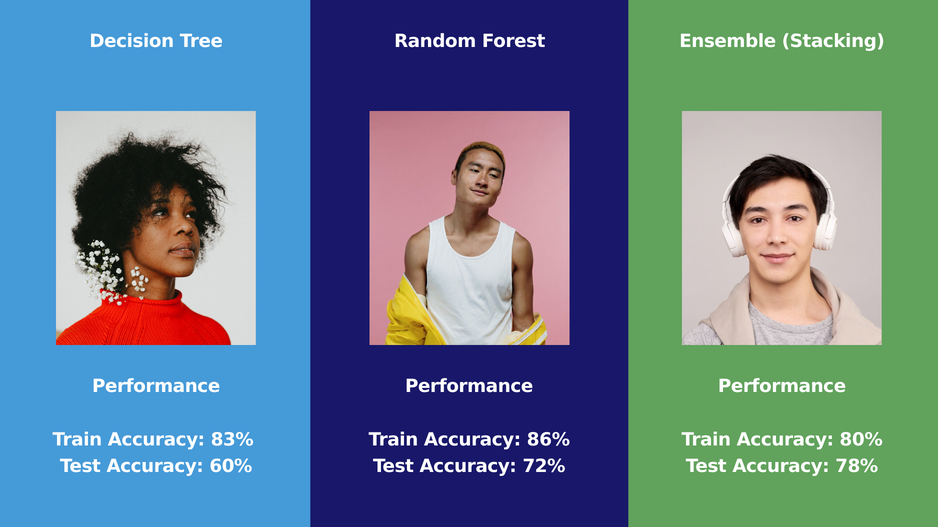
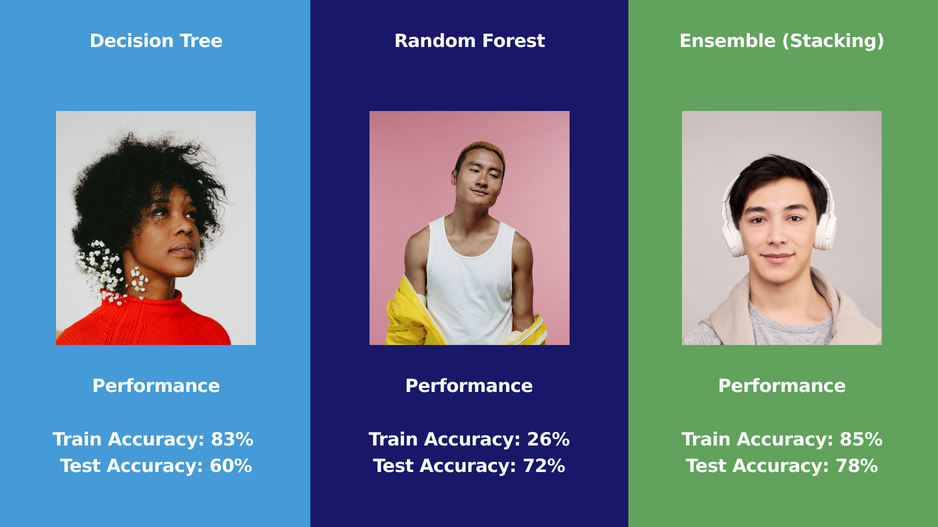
86%: 86% -> 26%
80%: 80% -> 85%
